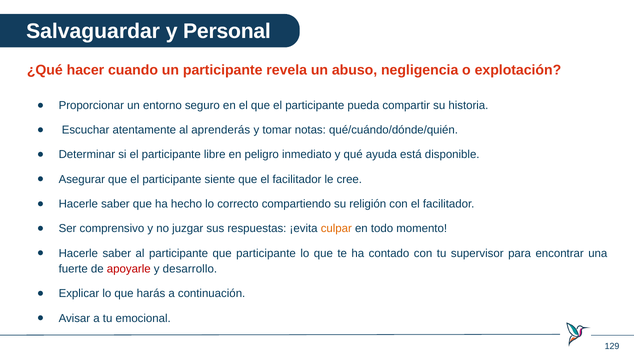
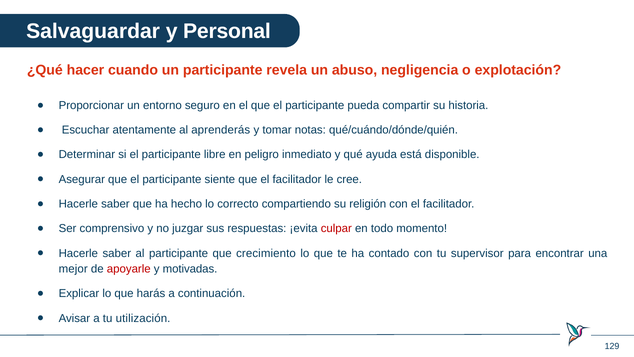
culpar colour: orange -> red
que participante: participante -> crecimiento
fuerte: fuerte -> mejor
desarrollo: desarrollo -> motivadas
emocional: emocional -> utilización
